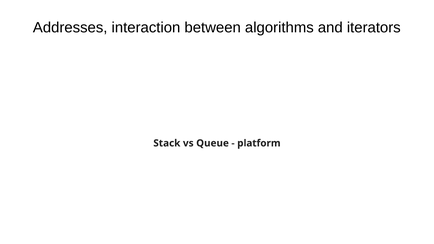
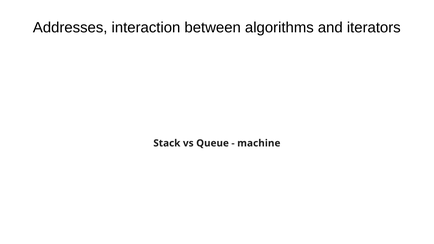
platform: platform -> machine
